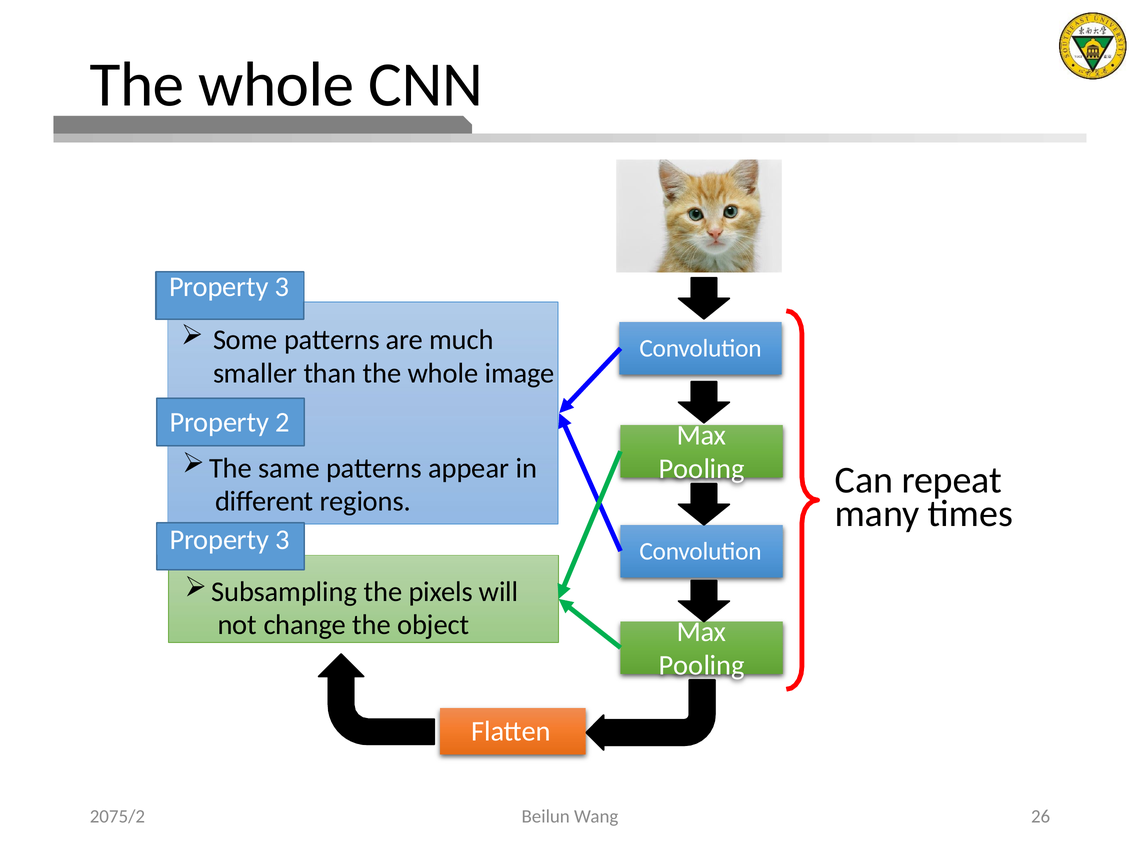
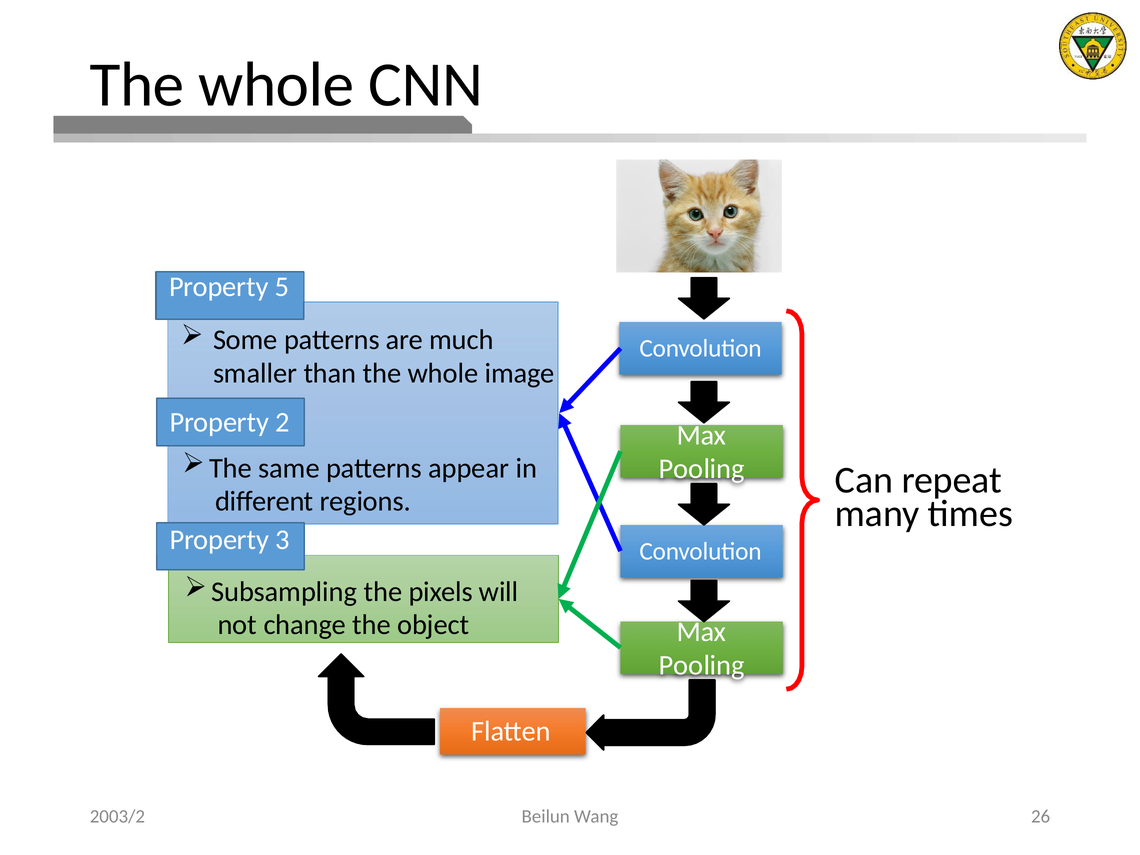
3 at (282, 287): 3 -> 5
2075/2: 2075/2 -> 2003/2
